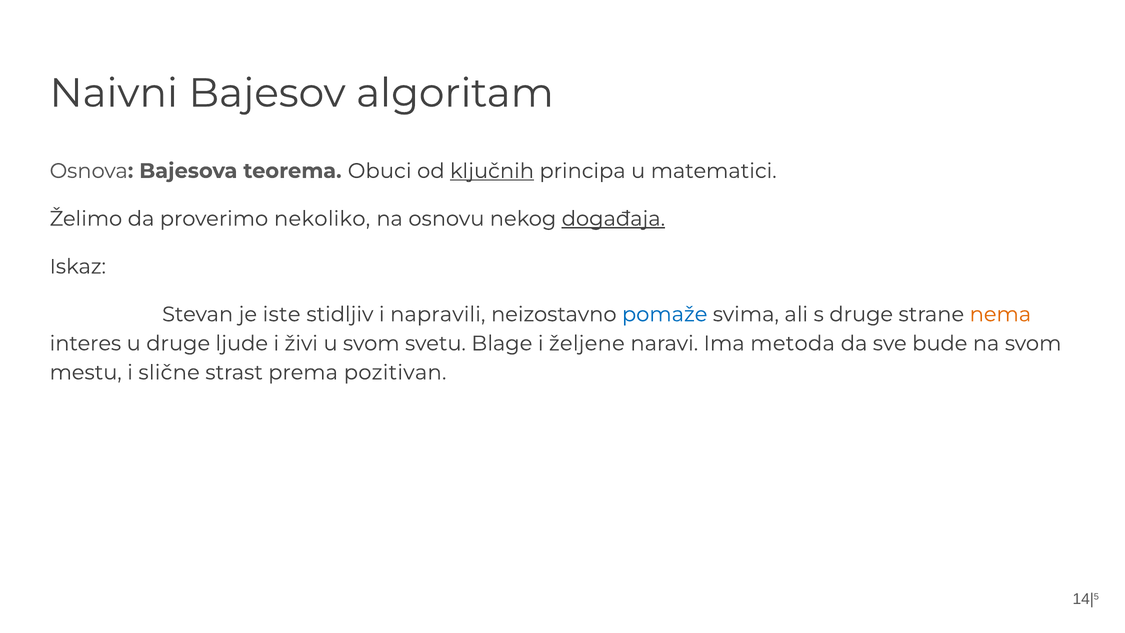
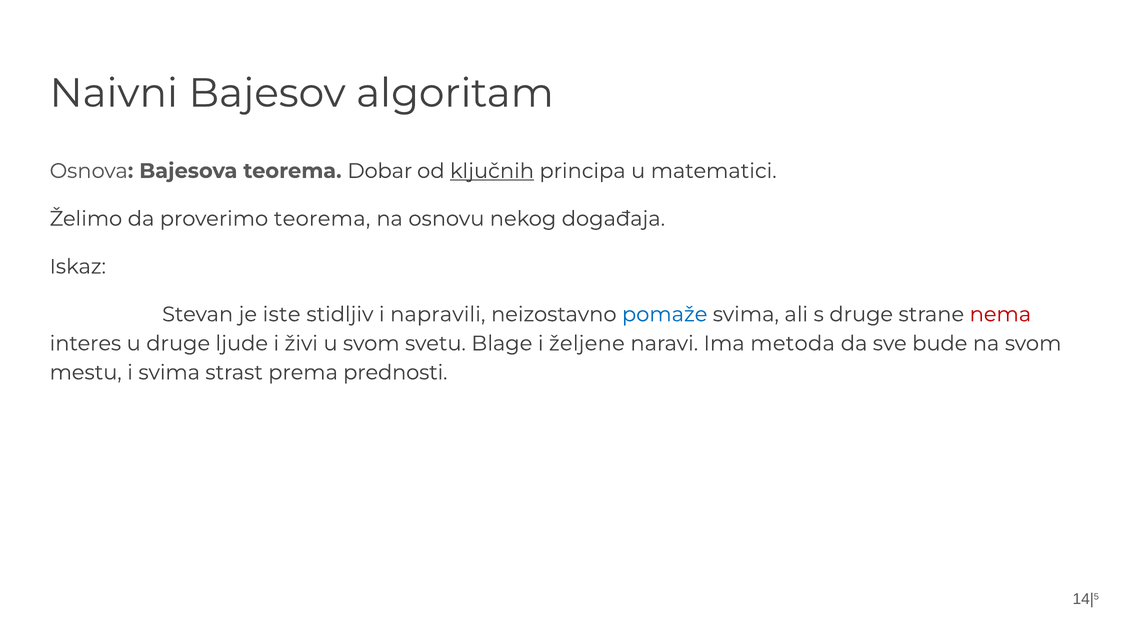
Obuci: Obuci -> Dobar
proverimo nekoliko: nekoliko -> teorema
događaja underline: present -> none
nema colour: orange -> red
i slične: slične -> svima
pozitivan: pozitivan -> prednosti
